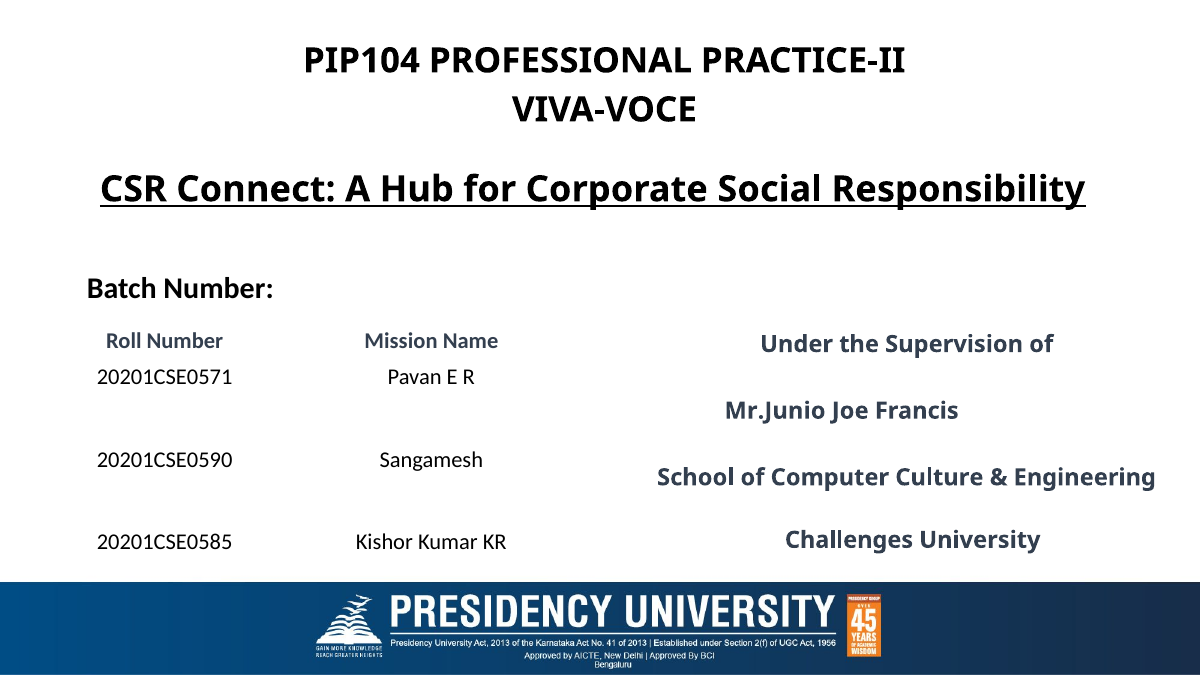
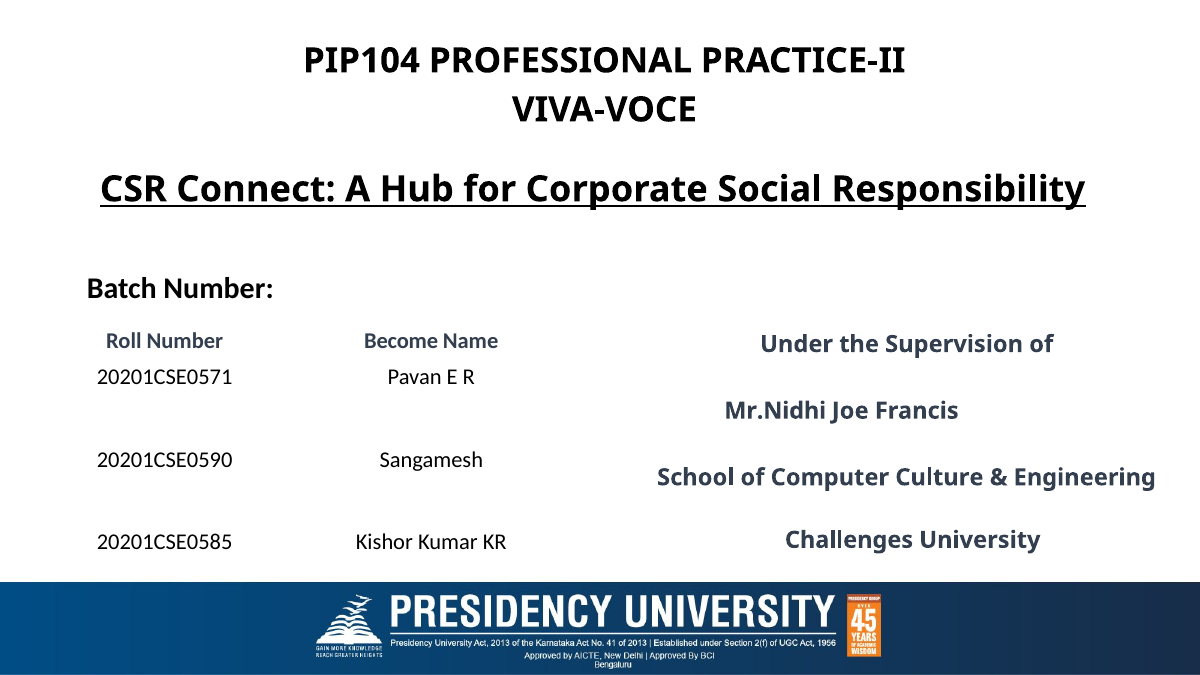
Mission: Mission -> Become
Mr.Junio: Mr.Junio -> Mr.Nidhi
